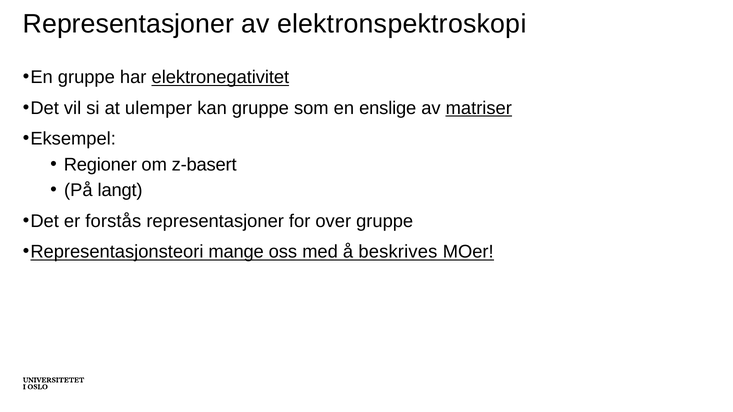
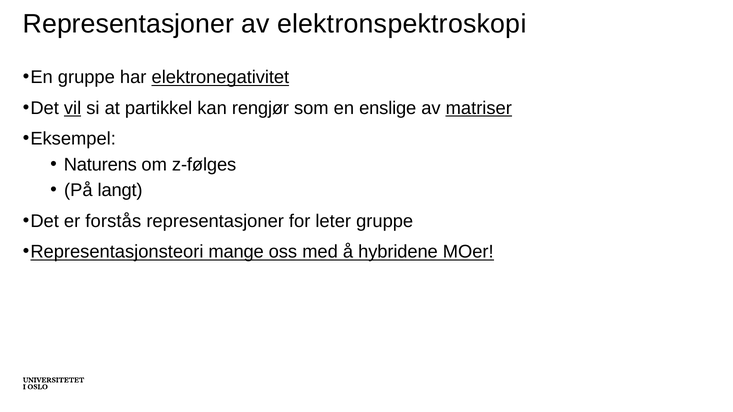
vil underline: none -> present
ulemper: ulemper -> partikkel
kan gruppe: gruppe -> rengjør
Regioner: Regioner -> Naturens
z-basert: z-basert -> z-følges
over: over -> leter
beskrives: beskrives -> hybridene
